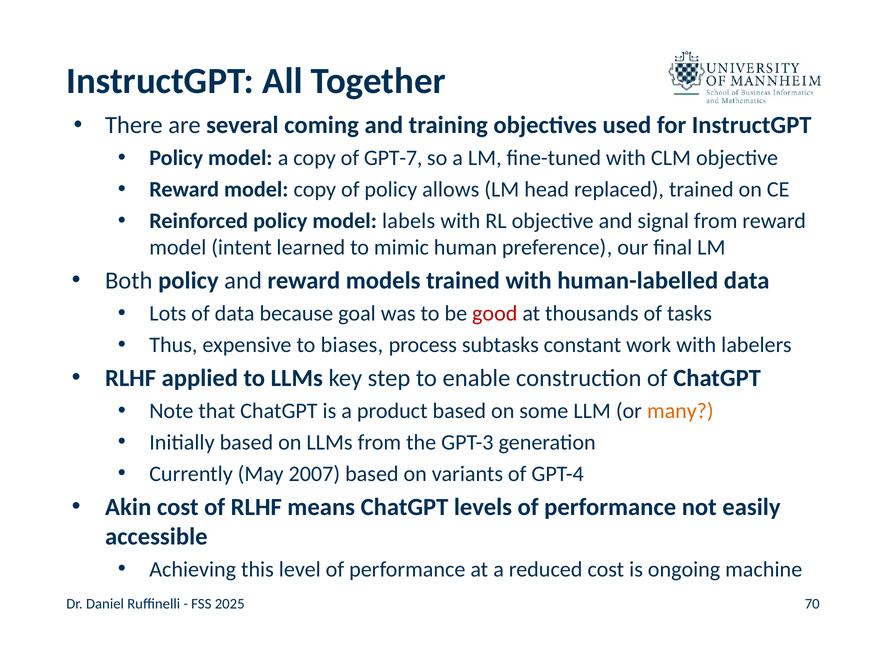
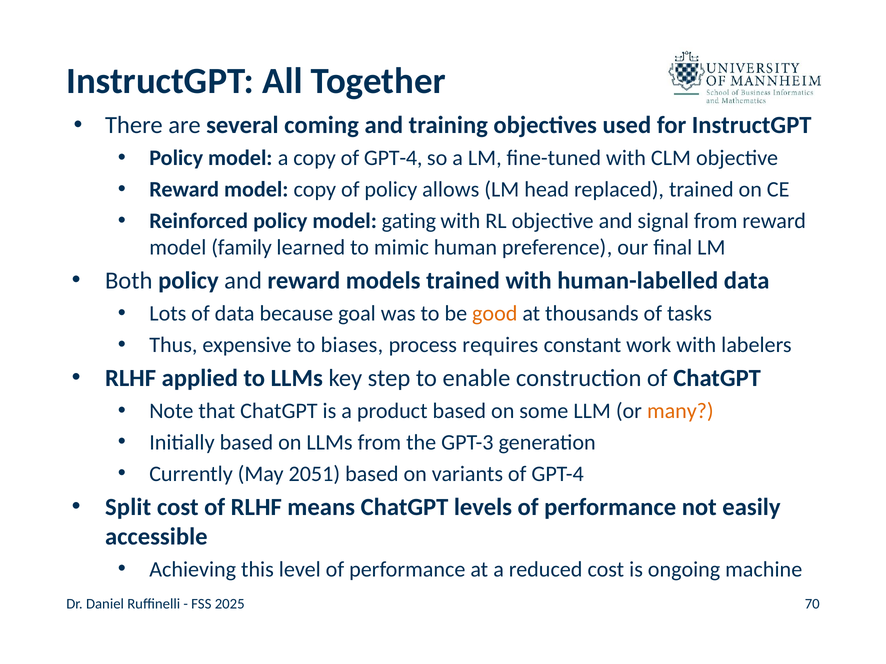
copy of GPT-7: GPT-7 -> GPT-4
labels: labels -> gating
intent: intent -> family
good colour: red -> orange
subtasks: subtasks -> requires
2007: 2007 -> 2051
Akin: Akin -> Split
